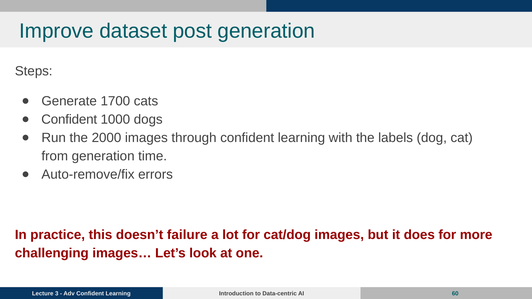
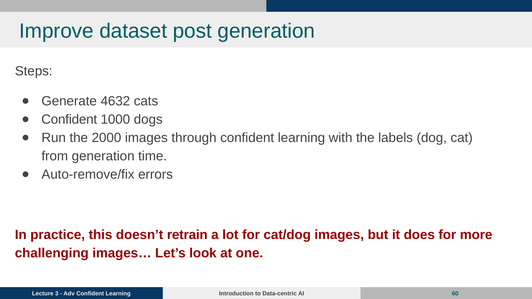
1700: 1700 -> 4632
failure: failure -> retrain
